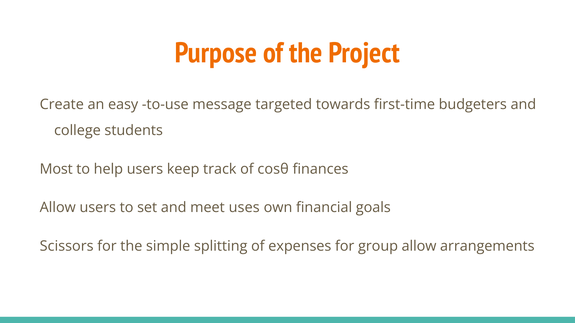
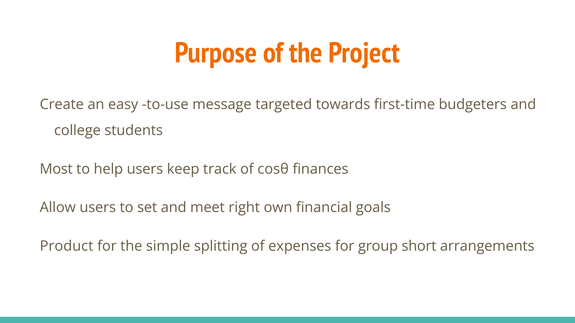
uses: uses -> right
Scissors: Scissors -> Product
group allow: allow -> short
